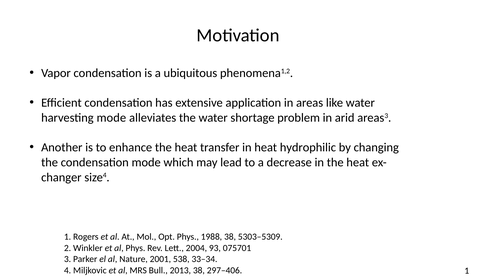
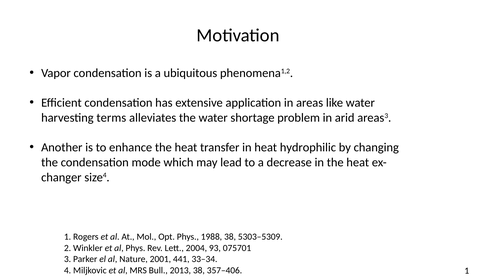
harvesting mode: mode -> terms
538: 538 -> 441
297–406: 297–406 -> 357–406
